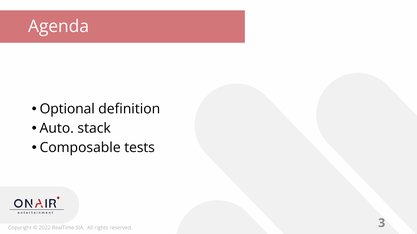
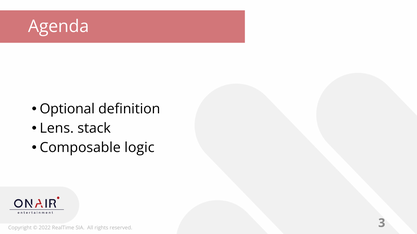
Auto: Auto -> Lens
tests: tests -> logic
